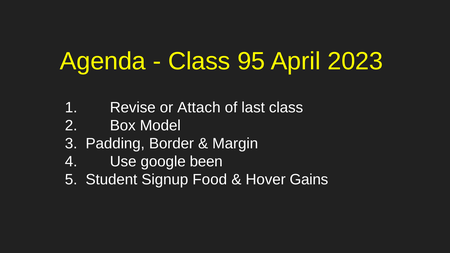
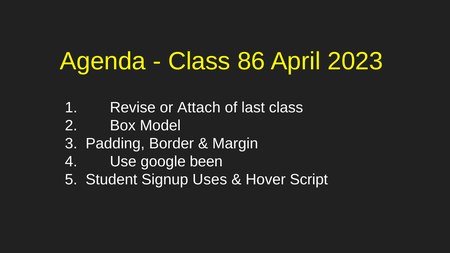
95: 95 -> 86
Food: Food -> Uses
Gains: Gains -> Script
